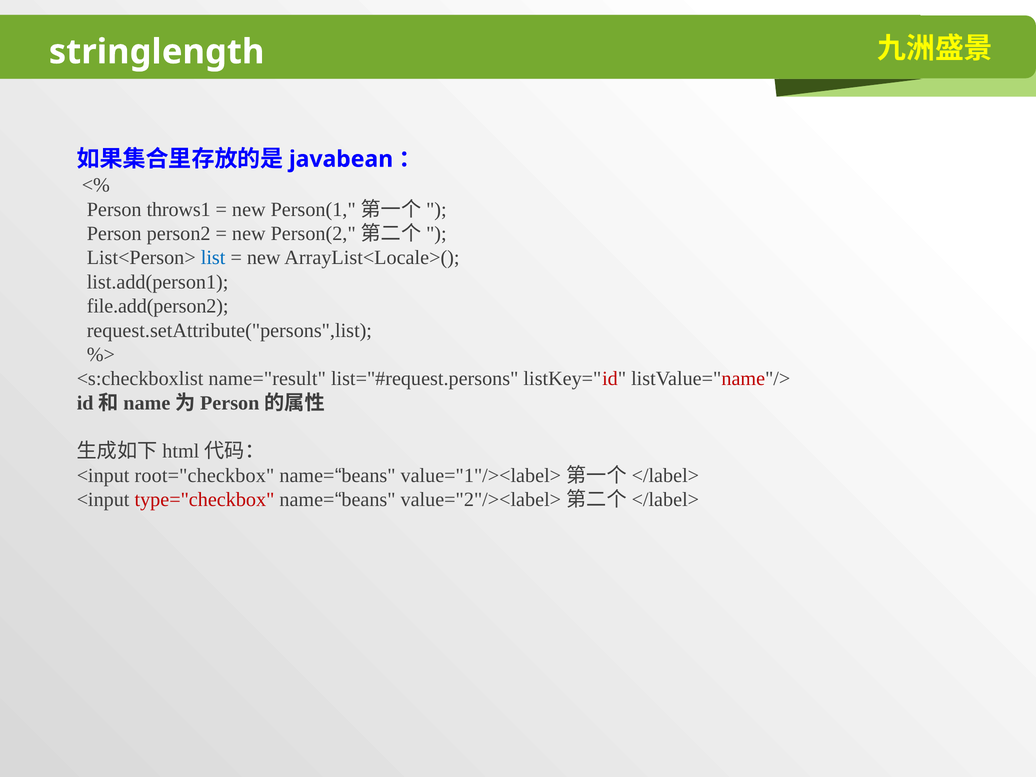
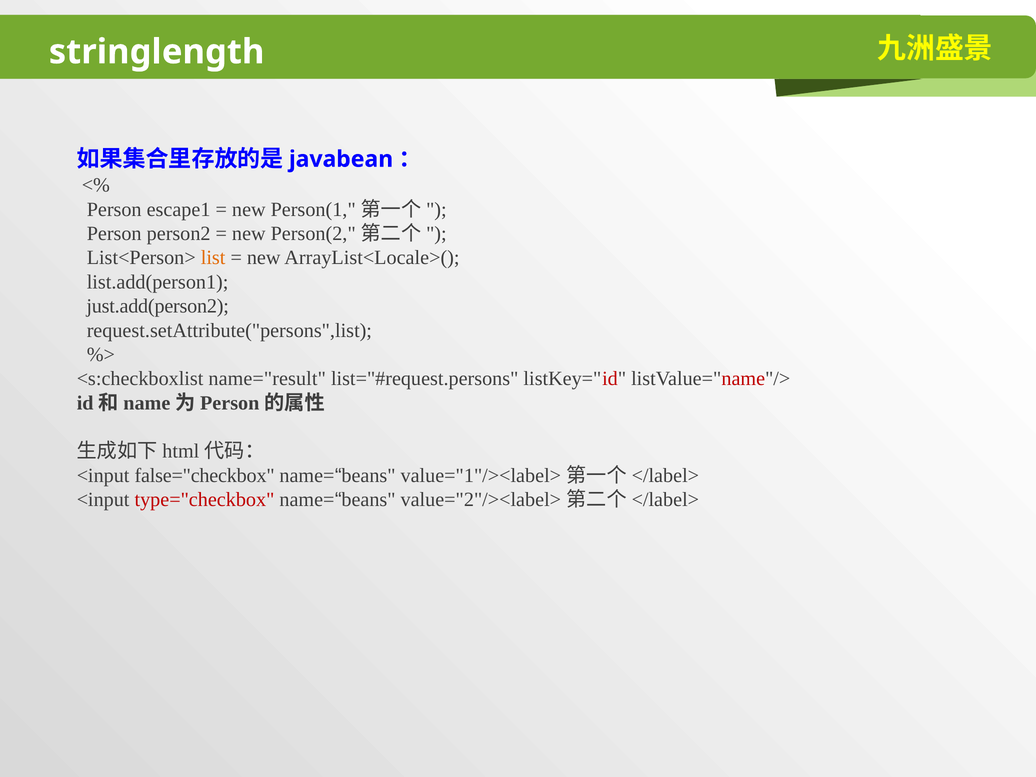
throws1: throws1 -> escape1
list colour: blue -> orange
file.add(person2: file.add(person2 -> just.add(person2
root="checkbox: root="checkbox -> false="checkbox
